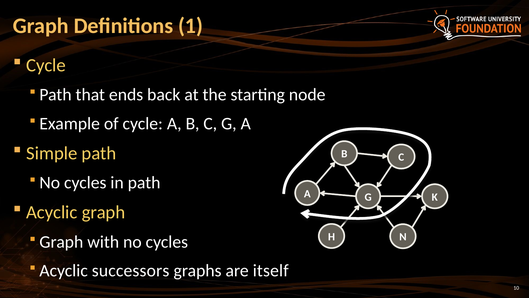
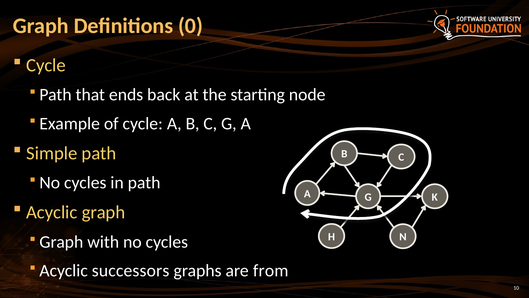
1: 1 -> 0
itself: itself -> from
